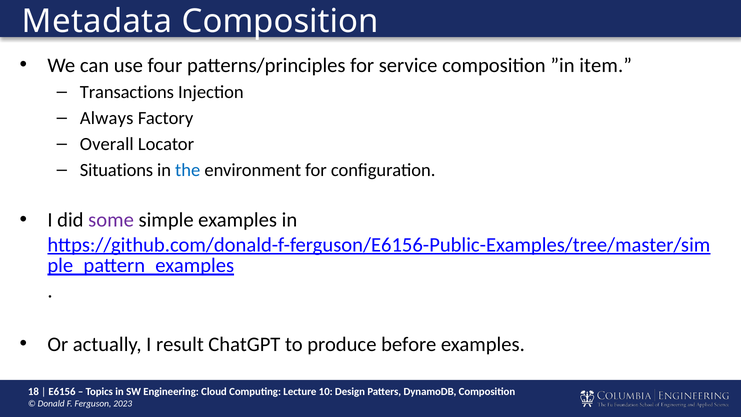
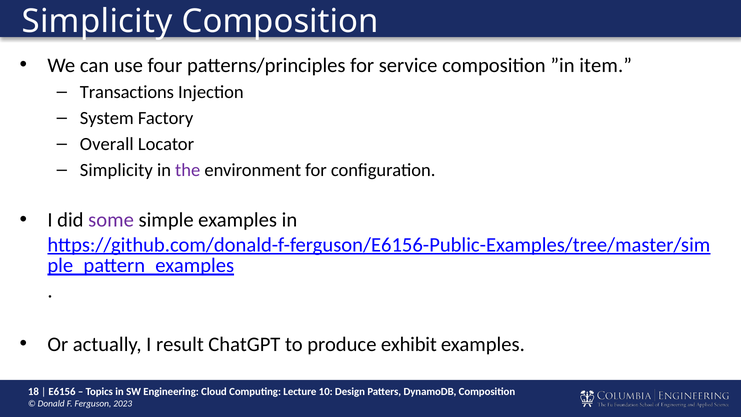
Metadata at (97, 21): Metadata -> Simplicity
Always: Always -> System
Situations at (116, 170): Situations -> Simplicity
the colour: blue -> purple
before: before -> exhibit
